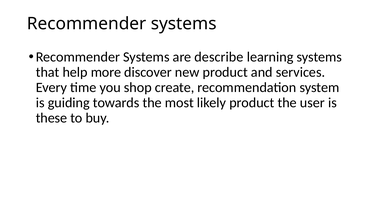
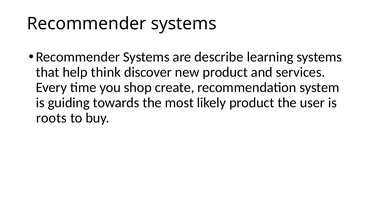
more: more -> think
these: these -> roots
